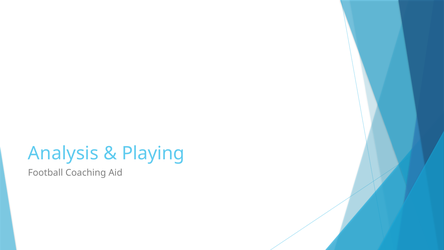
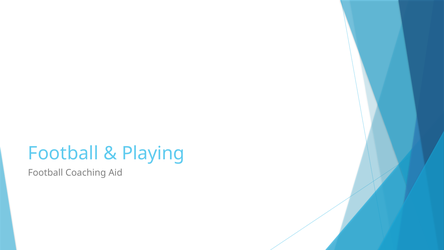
Analysis at (63, 153): Analysis -> Football
